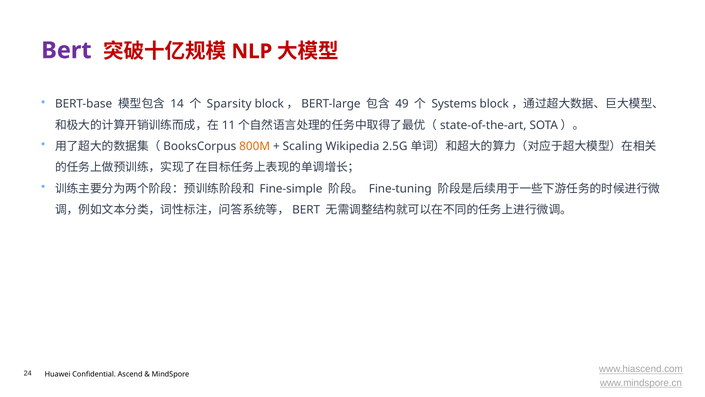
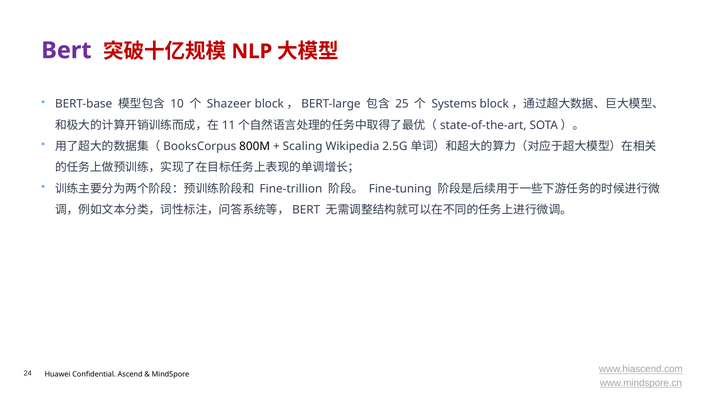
14: 14 -> 10
Sparsity: Sparsity -> Shazeer
49: 49 -> 25
800M colour: orange -> black
Fine-simple: Fine-simple -> Fine-trillion
